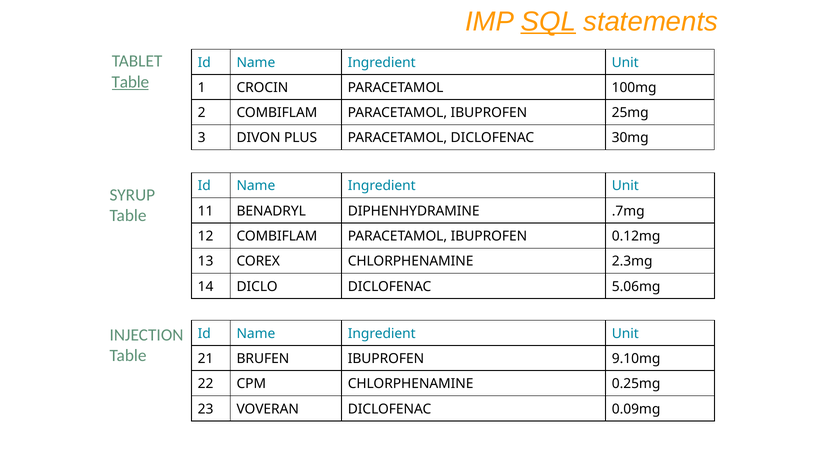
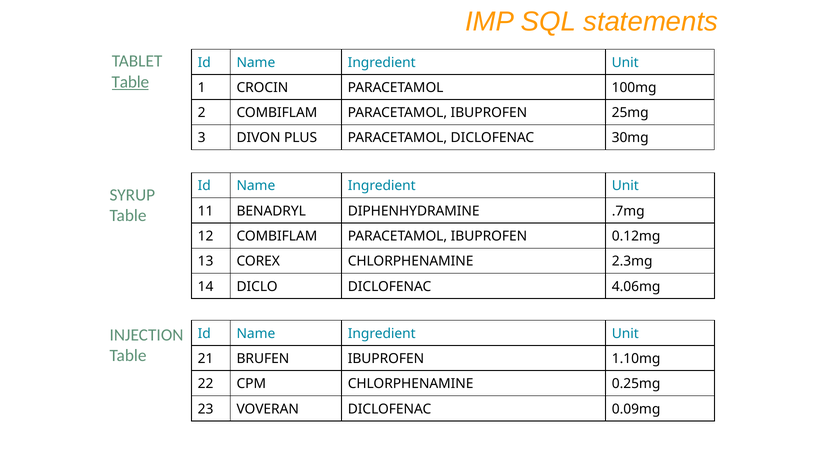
SQL underline: present -> none
5.06mg: 5.06mg -> 4.06mg
9.10mg: 9.10mg -> 1.10mg
